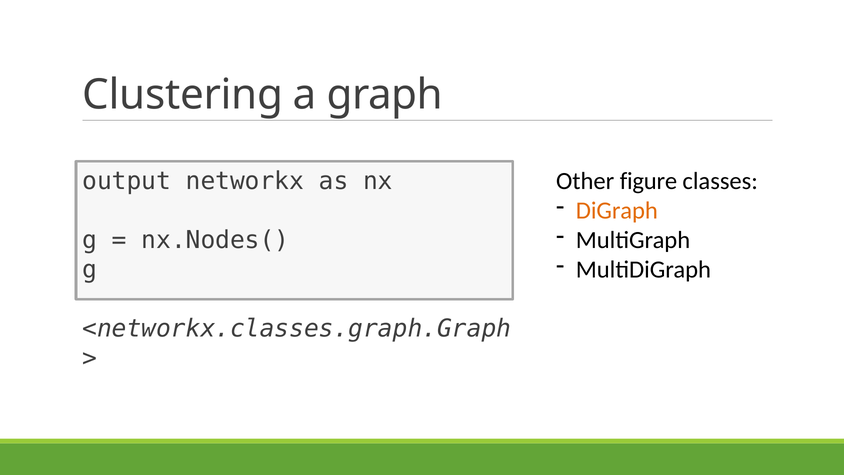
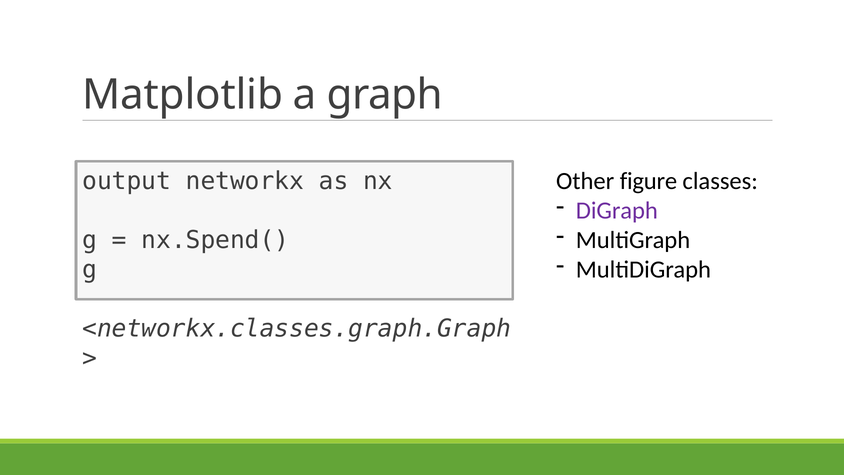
Clustering: Clustering -> Matplotlib
DiGraph colour: orange -> purple
nx.Nodes(: nx.Nodes( -> nx.Spend(
